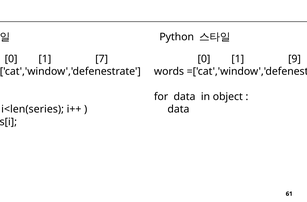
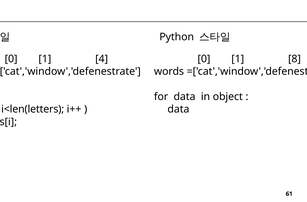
7: 7 -> 4
9: 9 -> 8
i<len(series: i<len(series -> i<len(letters
